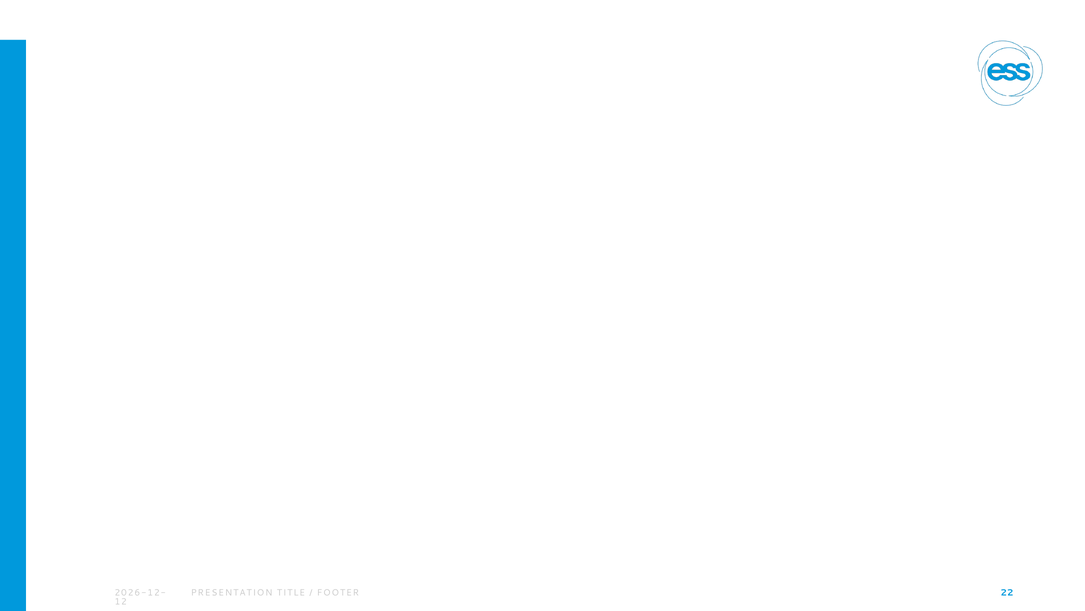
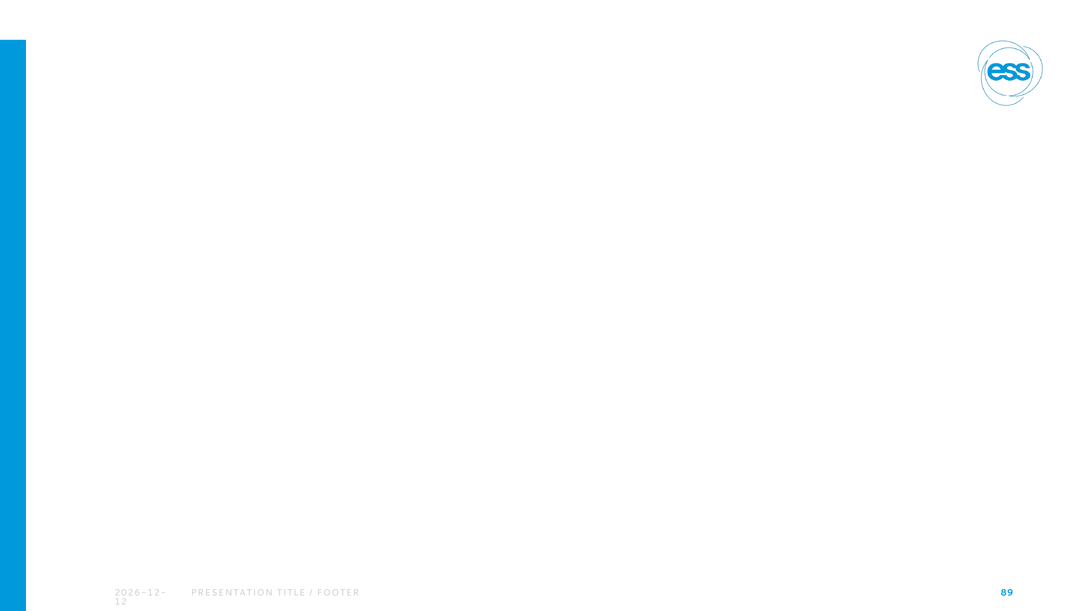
22: 22 -> 89
